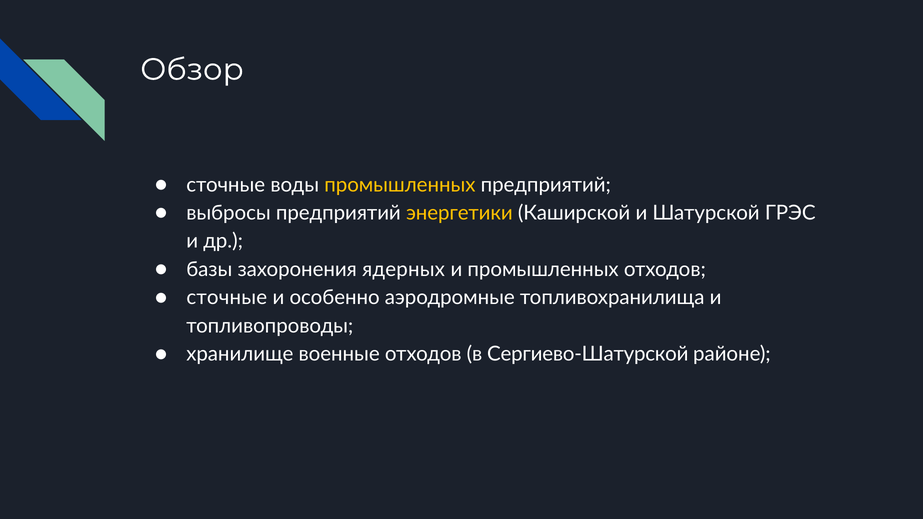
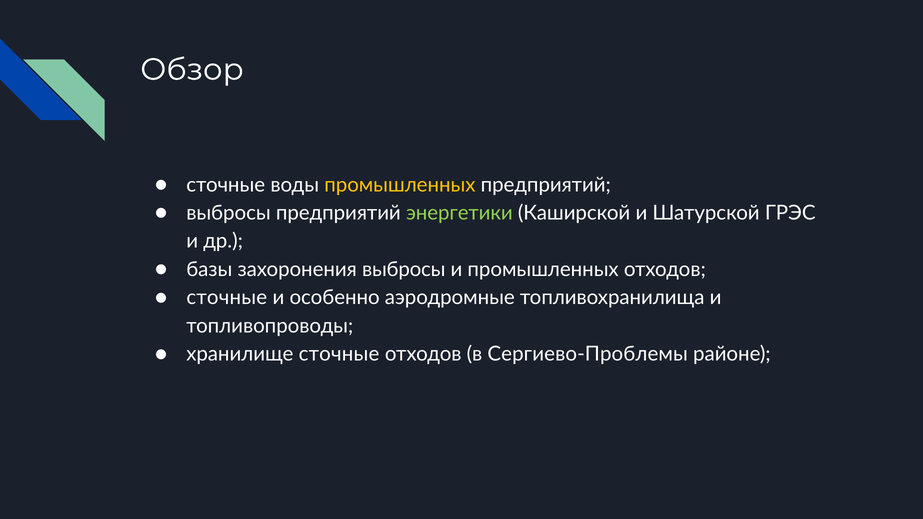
энергетики colour: yellow -> light green
захоронения ядерных: ядерных -> выбросы
хранилище военные: военные -> сточные
Сергиево-Шатурской: Сергиево-Шатурской -> Сергиево-Проблемы
